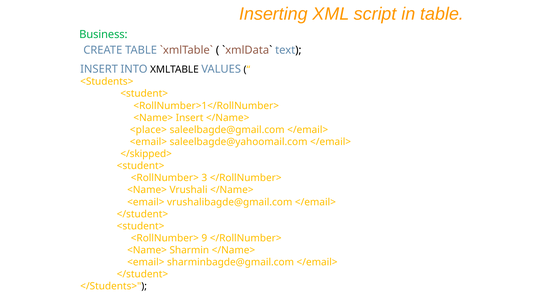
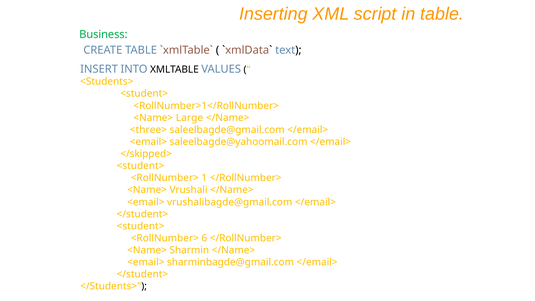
<Name> Insert: Insert -> Large
<place>: <place> -> <three>
3: 3 -> 1
9: 9 -> 6
